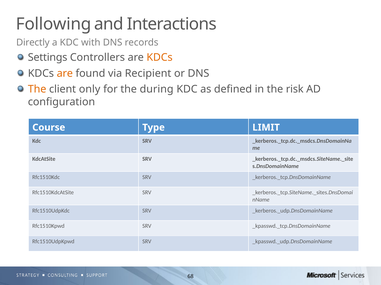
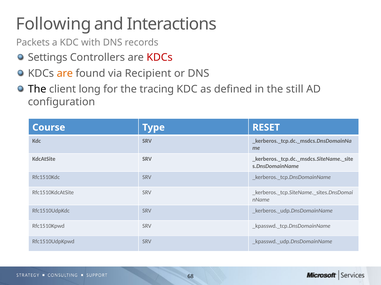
Directly: Directly -> Packets
KDCs at (160, 58) colour: orange -> red
The at (37, 89) colour: orange -> black
only: only -> long
during: during -> tracing
risk: risk -> still
LIMIT: LIMIT -> RESET
